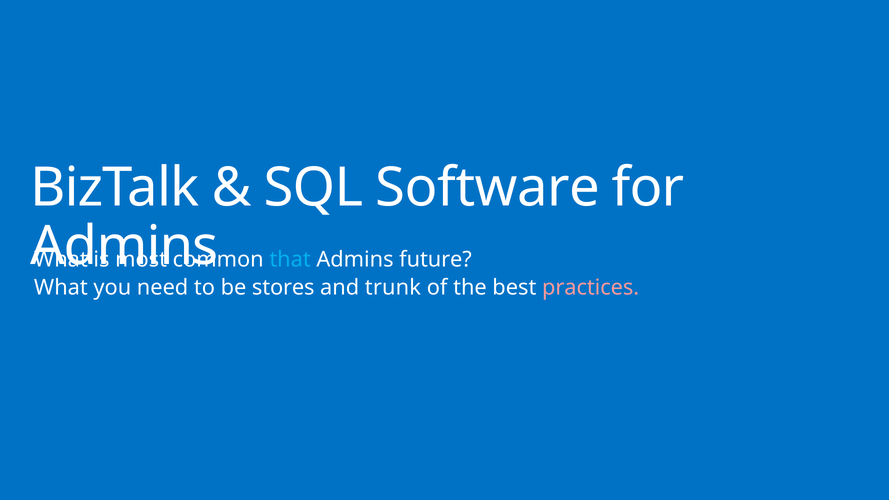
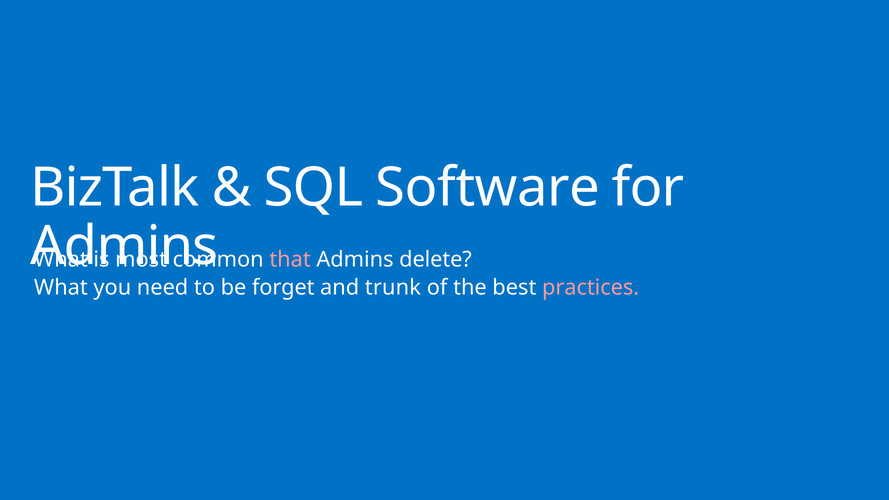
that colour: light blue -> pink
future: future -> delete
stores: stores -> forget
